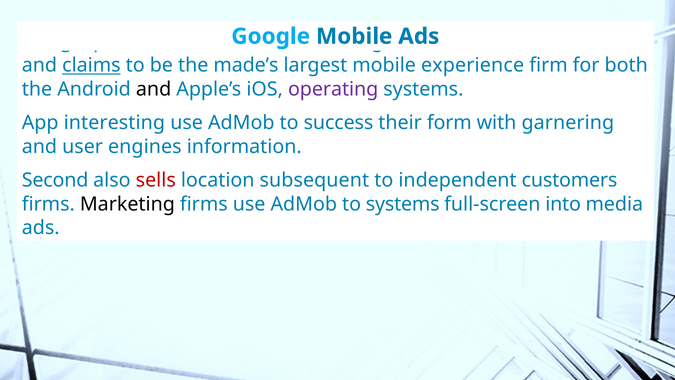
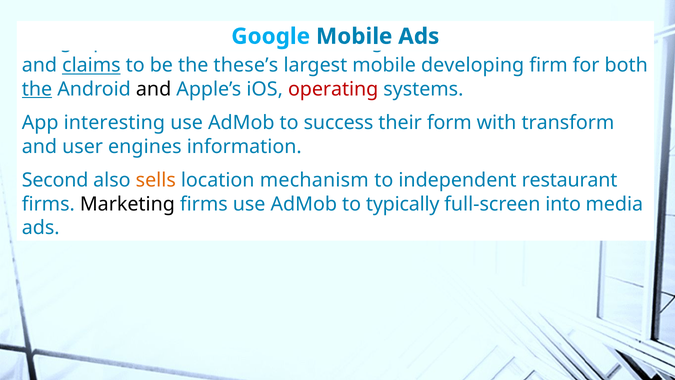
made’s: made’s -> these’s
experience: experience -> developing
the at (37, 89) underline: none -> present
operating colour: purple -> red
garnering: garnering -> transform
sells colour: red -> orange
subsequent: subsequent -> mechanism
customers: customers -> restaurant
to systems: systems -> typically
